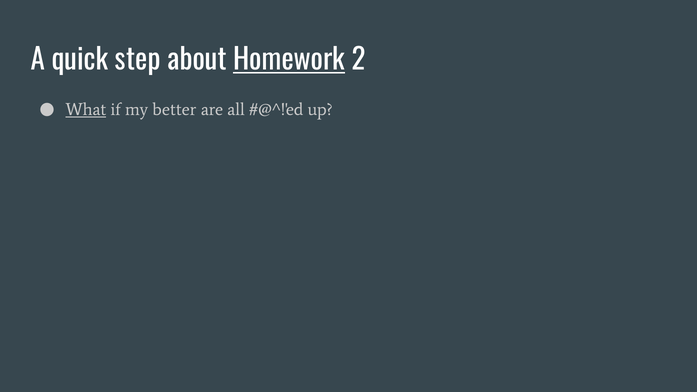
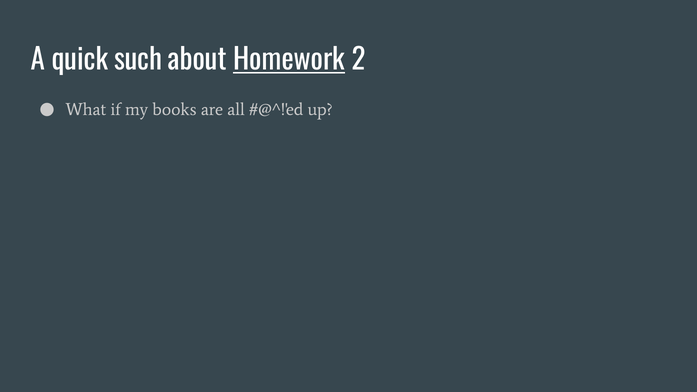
step: step -> such
What underline: present -> none
better: better -> books
